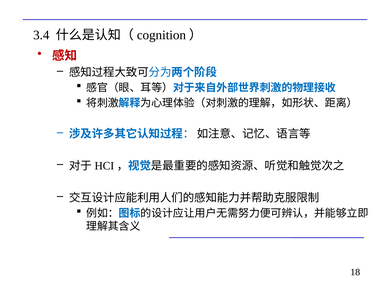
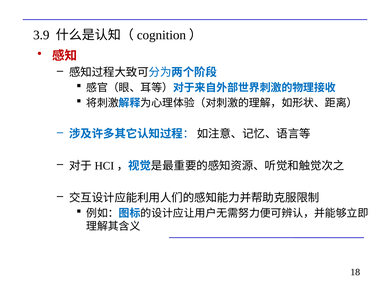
3.4: 3.4 -> 3.9
